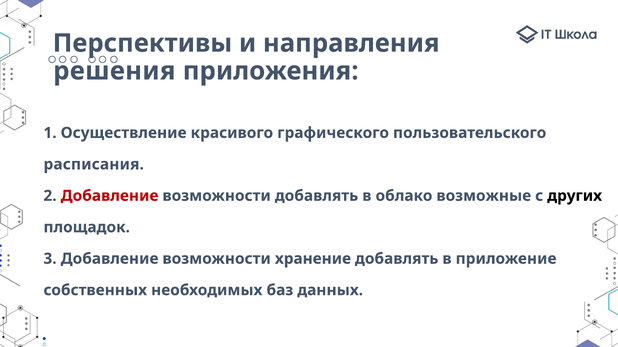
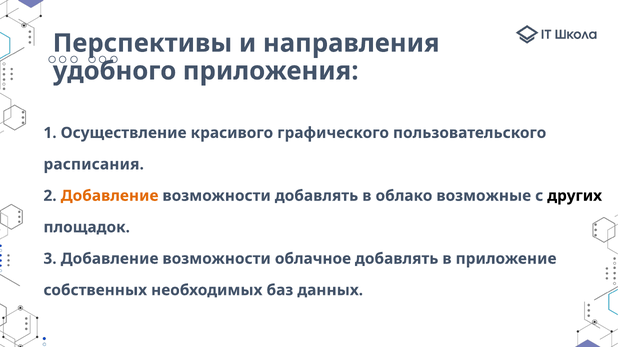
решения: решения -> удобного
Добавление at (110, 196) colour: red -> orange
хранение: хранение -> облачное
